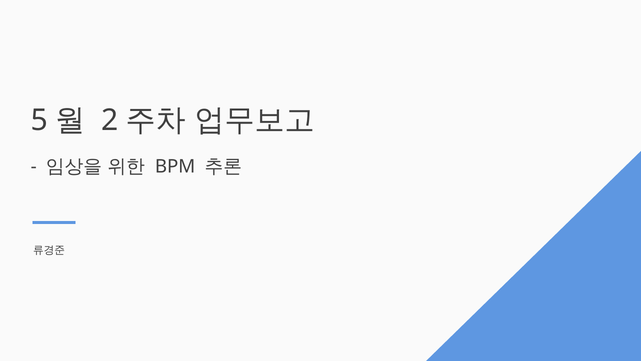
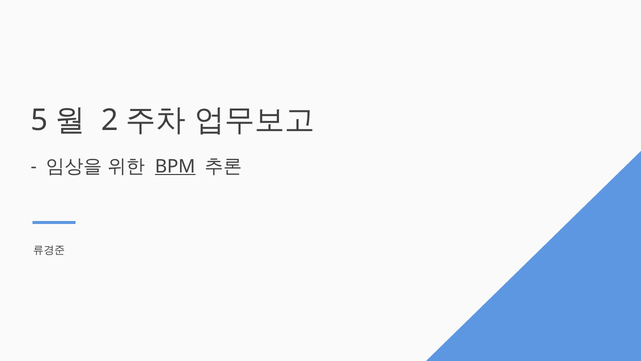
BPM underline: none -> present
